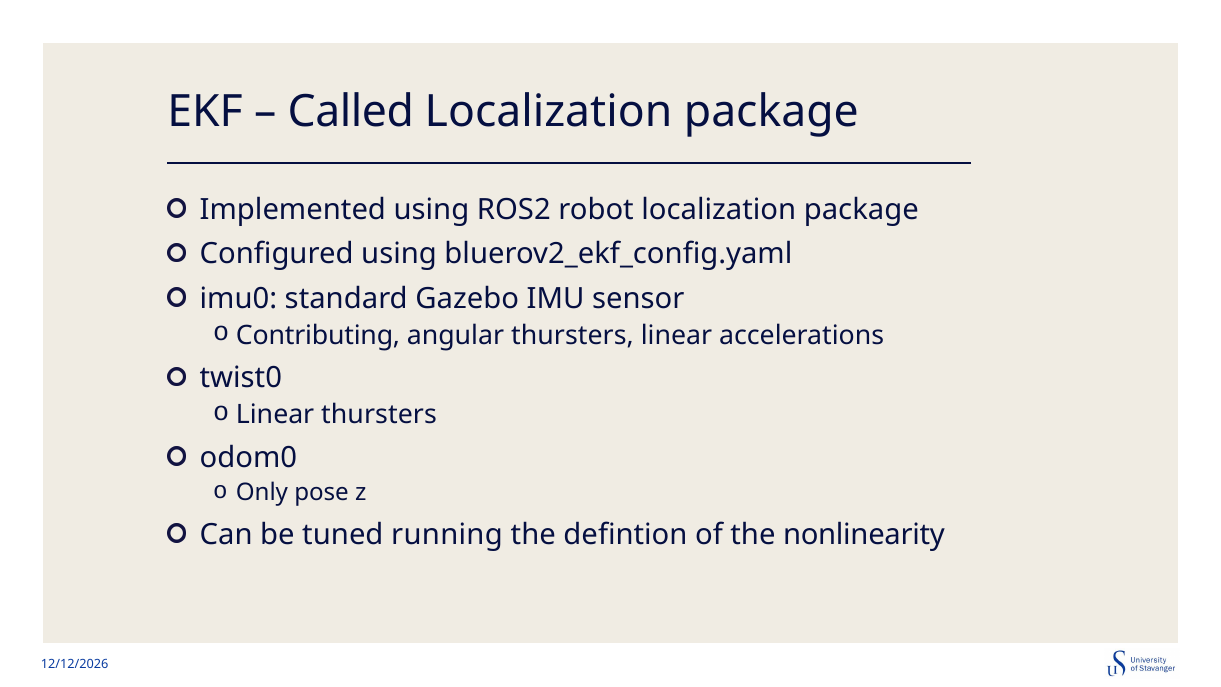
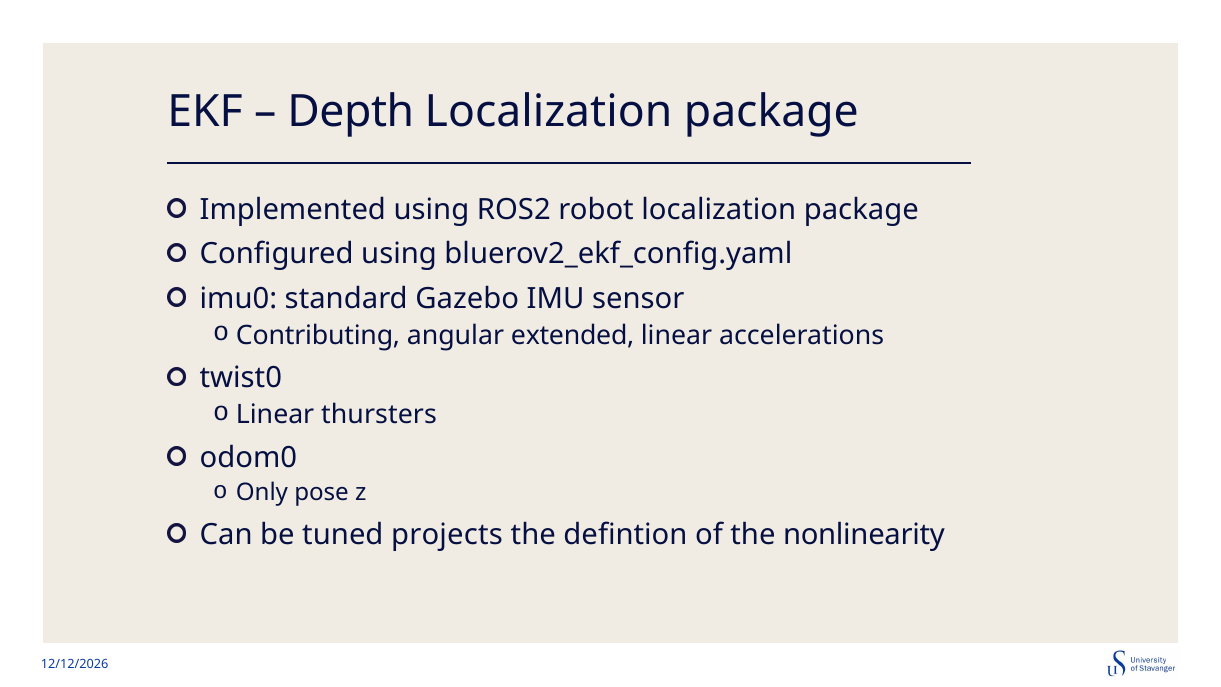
Called: Called -> Depth
angular thursters: thursters -> extended
running: running -> projects
